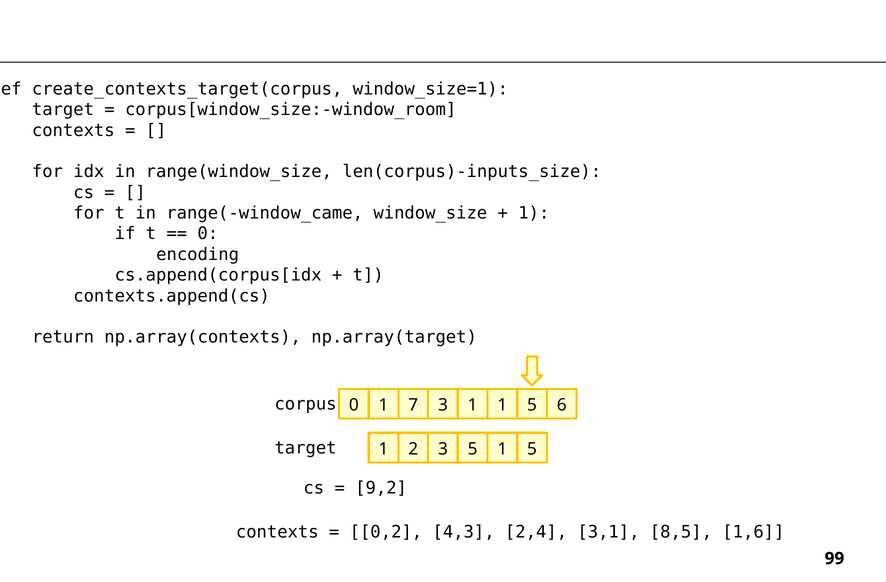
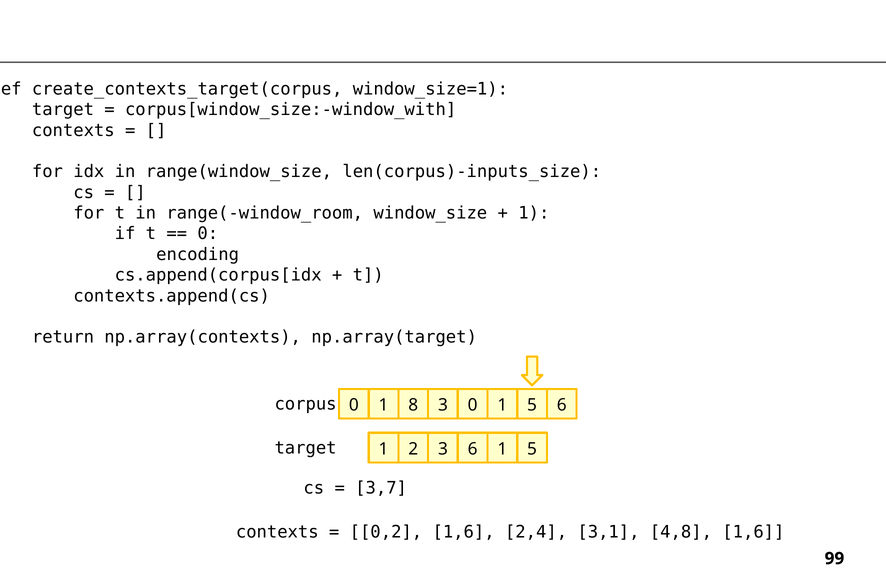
corpus[window_size:-window_room: corpus[window_size:-window_room -> corpus[window_size:-window_with
range(-window_came: range(-window_came -> range(-window_room
7: 7 -> 8
3 1: 1 -> 0
3 5: 5 -> 6
9,2: 9,2 -> 3,7
0,2 4,3: 4,3 -> 1,6
8,5: 8,5 -> 4,8
